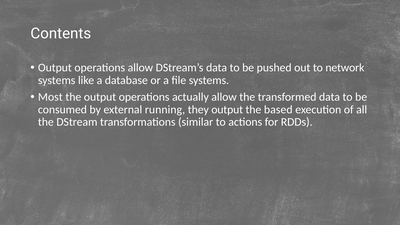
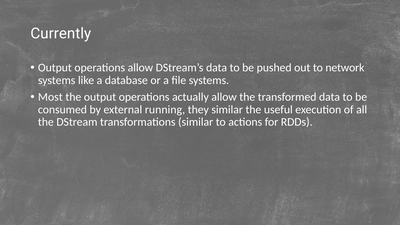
Contents: Contents -> Currently
they output: output -> similar
based: based -> useful
